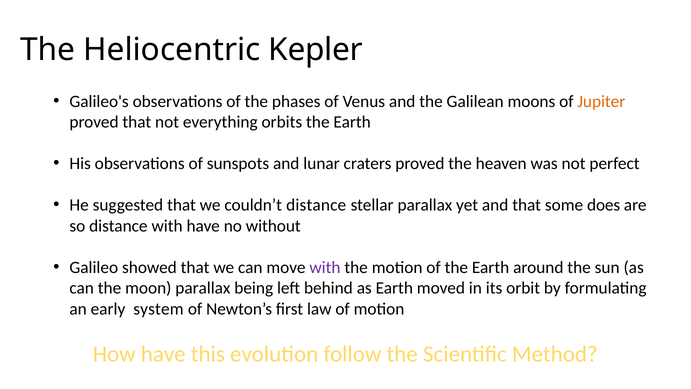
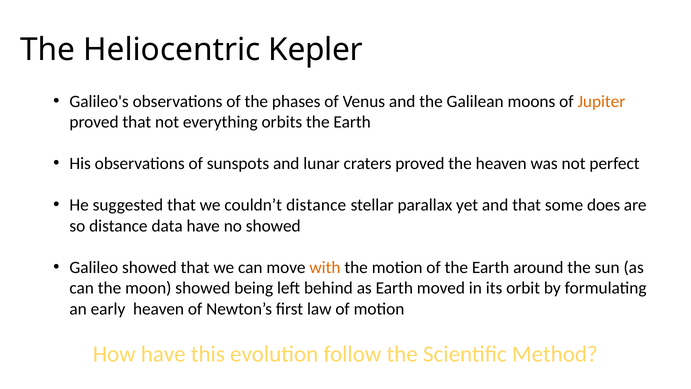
distance with: with -> data
no without: without -> showed
with at (325, 267) colour: purple -> orange
moon parallax: parallax -> showed
early system: system -> heaven
